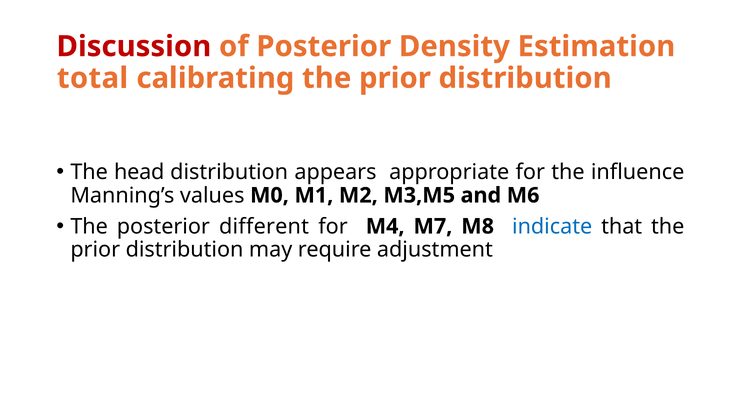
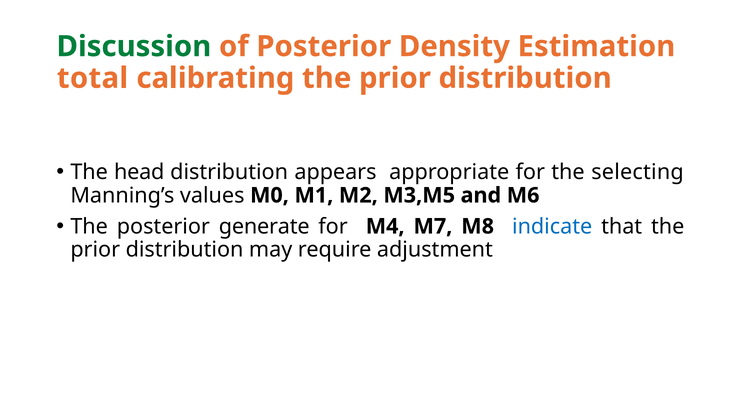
Discussion colour: red -> green
influence: influence -> selecting
different: different -> generate
